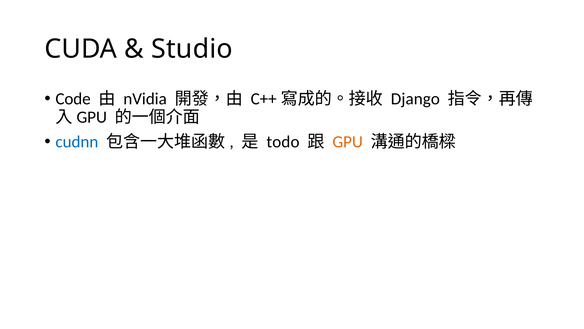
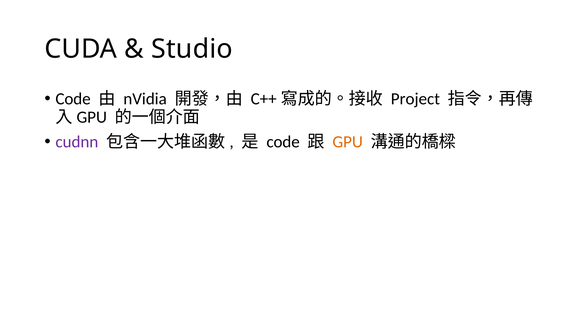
Django: Django -> Project
cudnn colour: blue -> purple
todo at (283, 142): todo -> code
